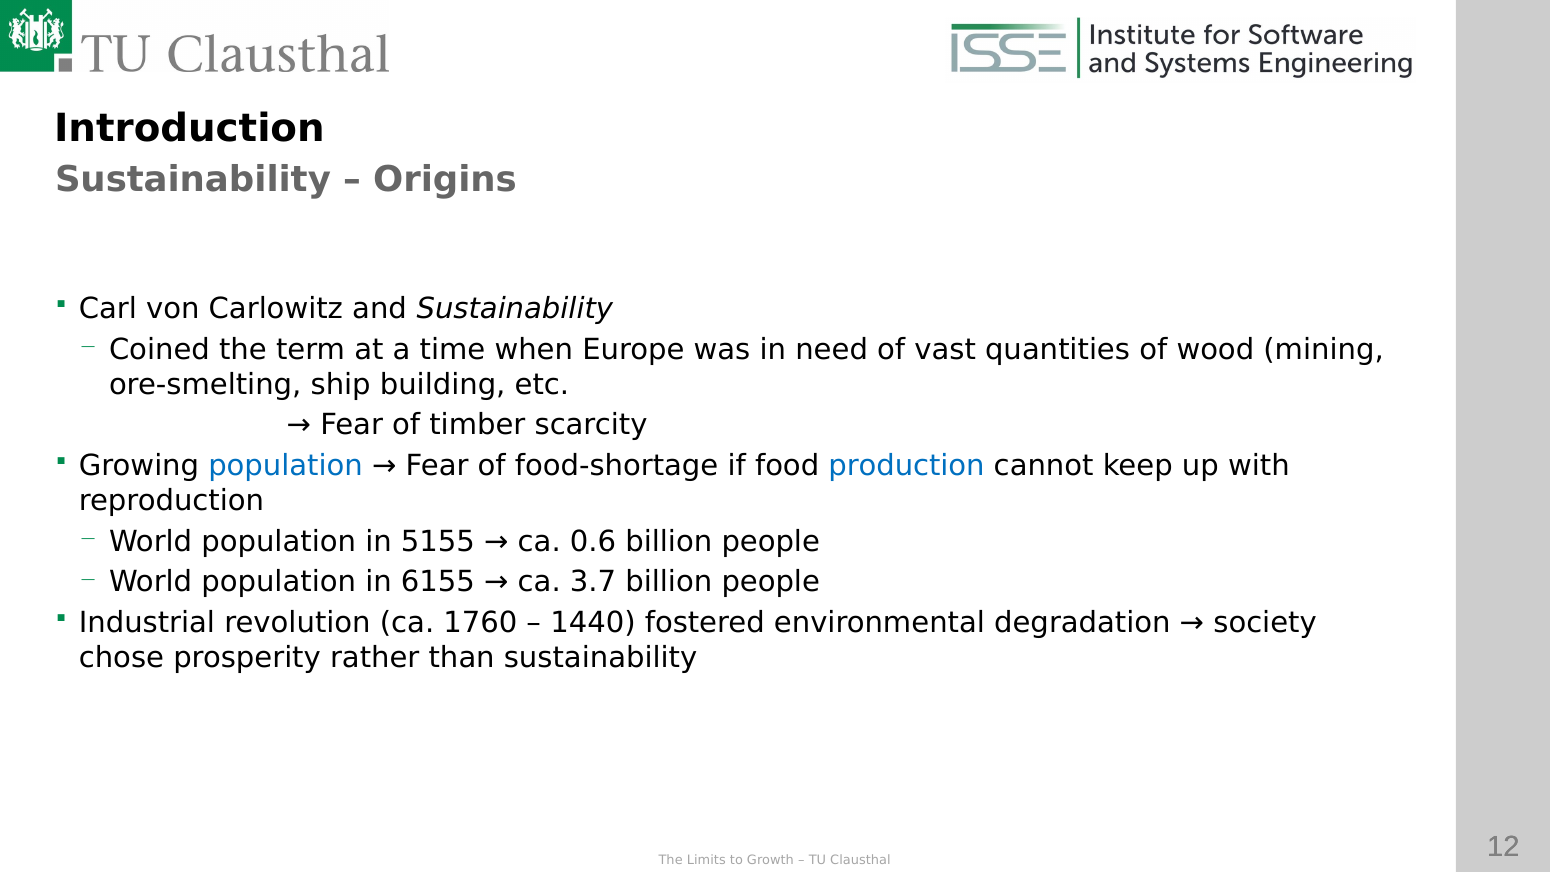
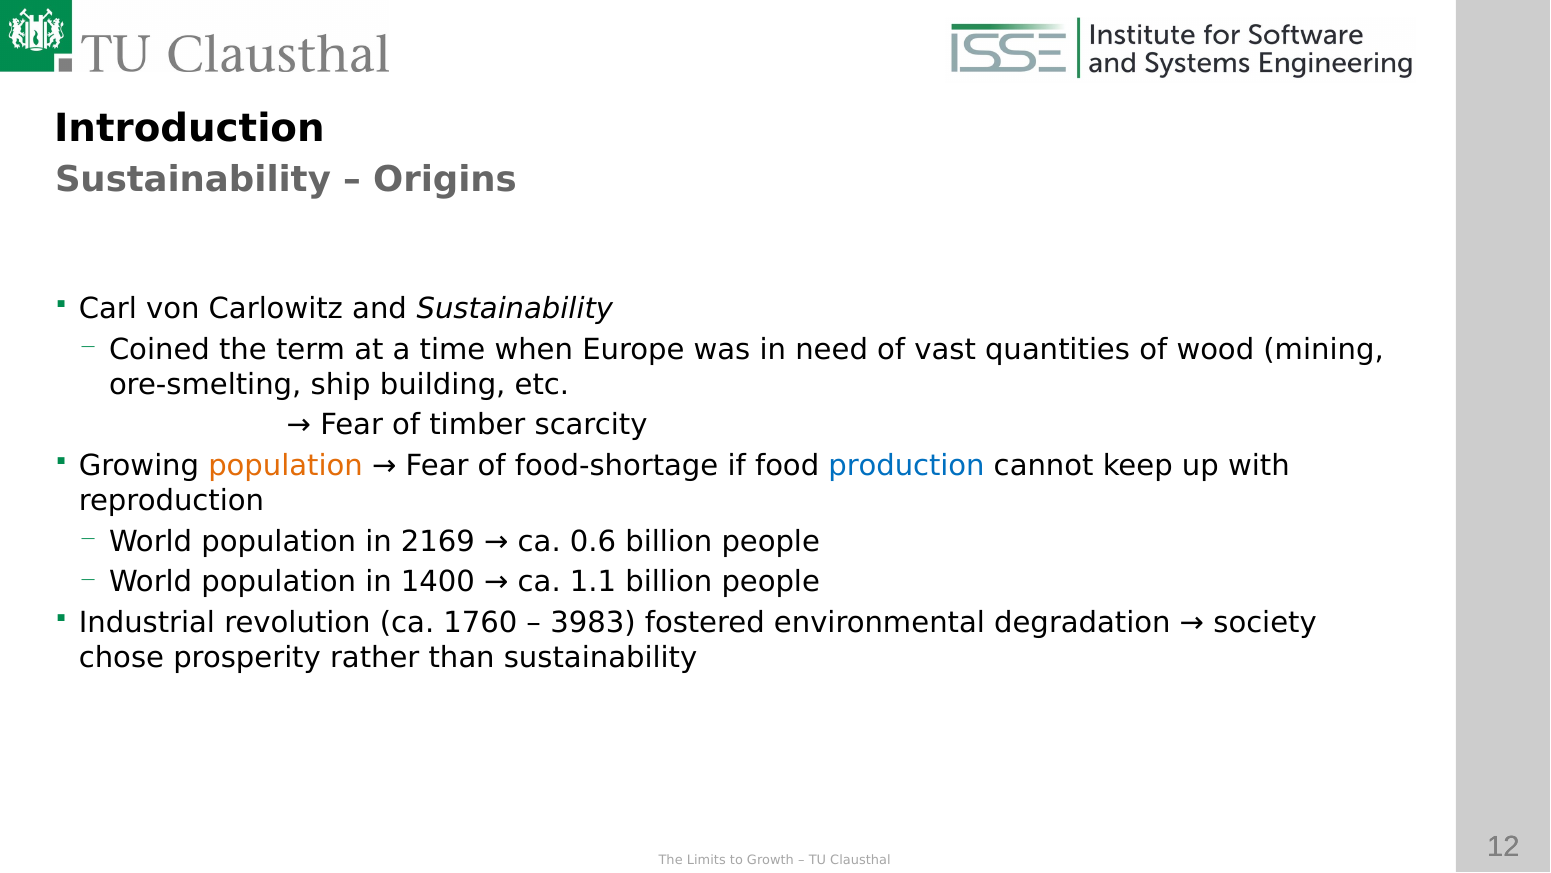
population at (286, 466) colour: blue -> orange
5155: 5155 -> 2169
6155: 6155 -> 1400
3.7: 3.7 -> 1.1
1440: 1440 -> 3983
